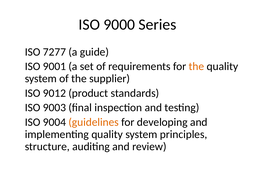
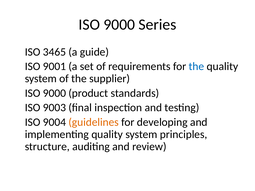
7277: 7277 -> 3465
the at (196, 66) colour: orange -> blue
9012 at (54, 93): 9012 -> 9000
